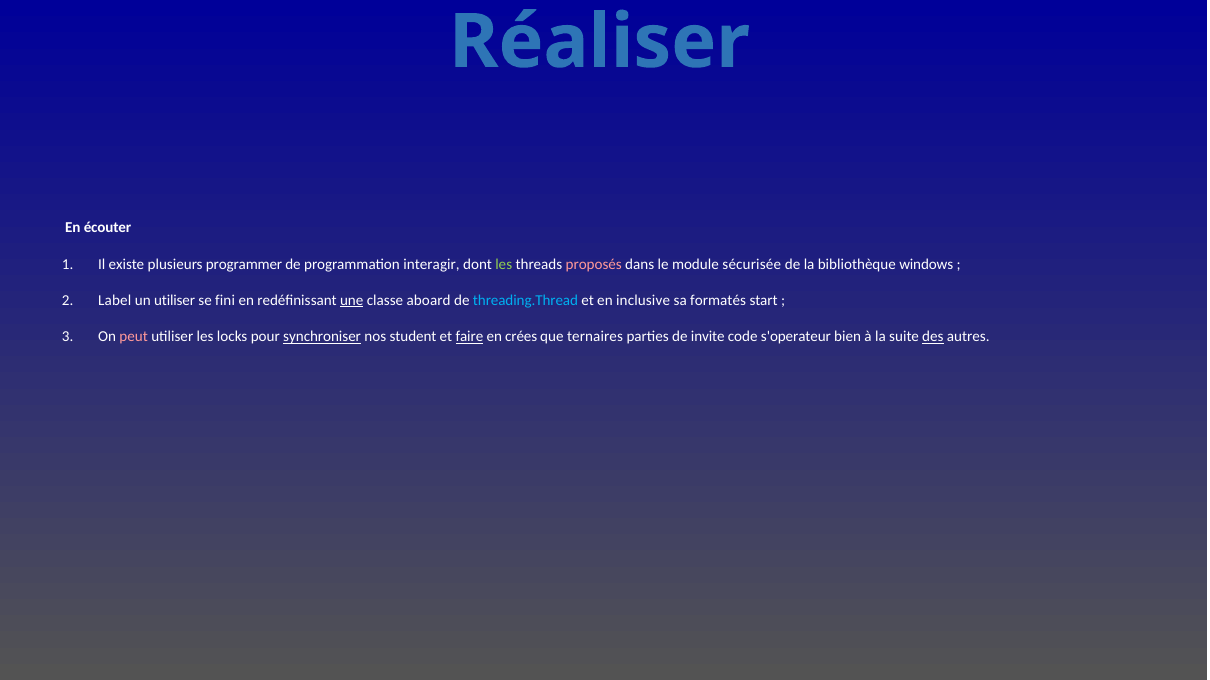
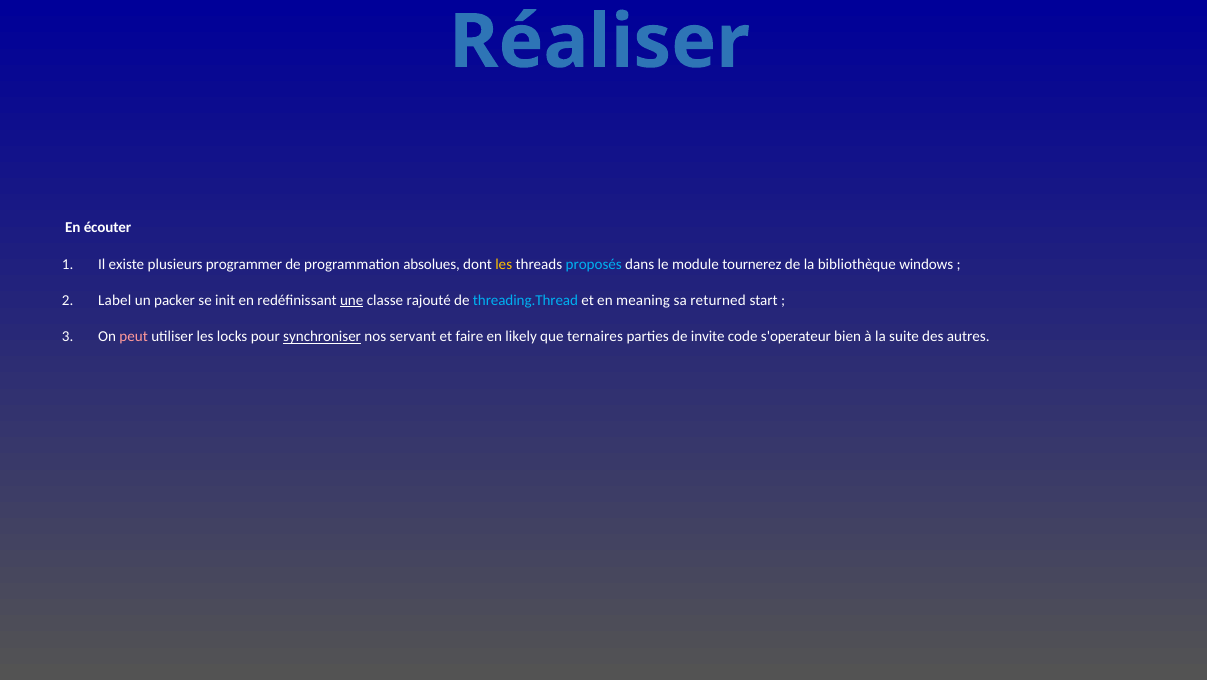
interagir: interagir -> absolues
les at (504, 264) colour: light green -> yellow
proposés colour: pink -> light blue
sécurisée: sécurisée -> tournerez
un utiliser: utiliser -> packer
fini: fini -> init
aboard: aboard -> rajouté
inclusive: inclusive -> meaning
formatés: formatés -> returned
student: student -> servant
faire underline: present -> none
crées: crées -> likely
des underline: present -> none
